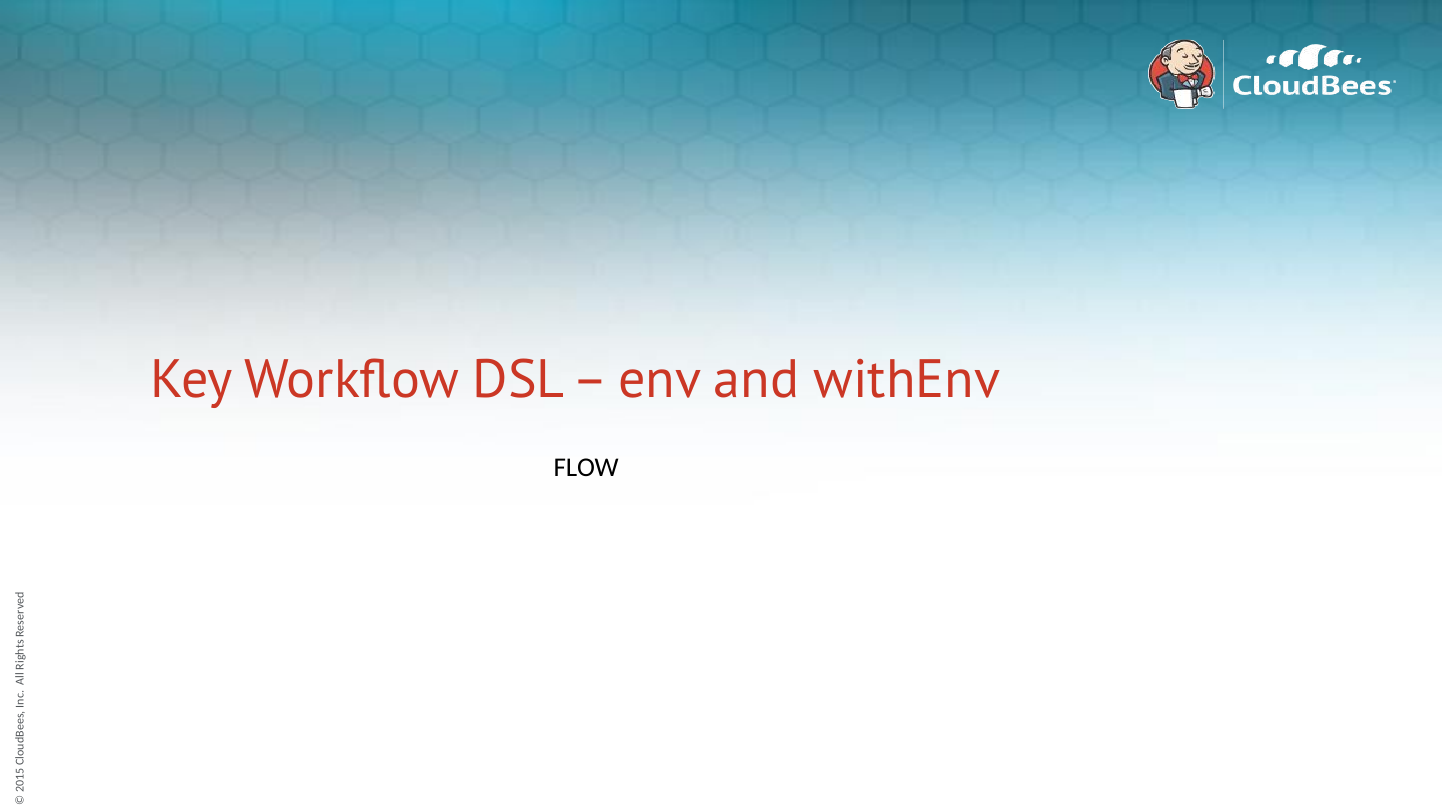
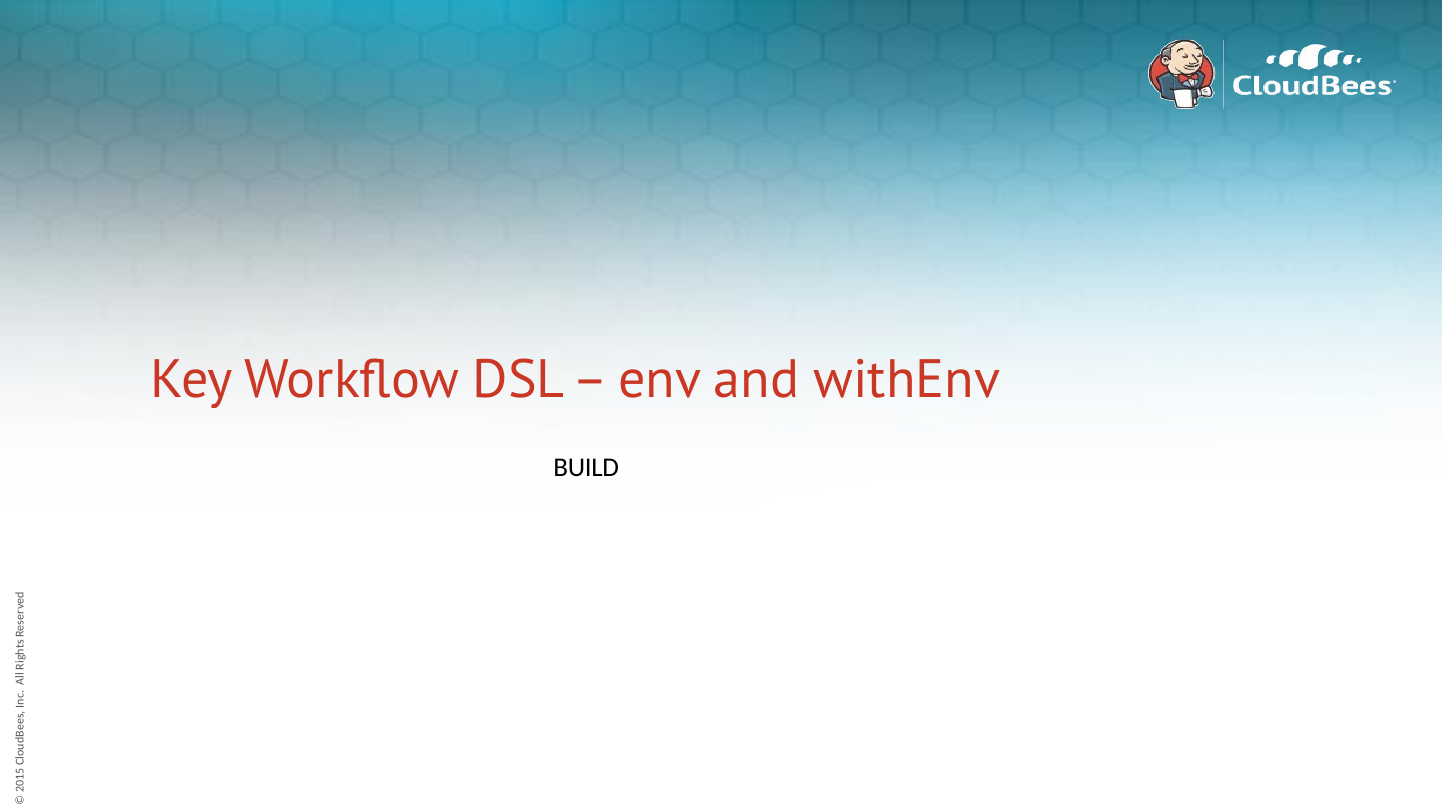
FLOW: FLOW -> BUILD
